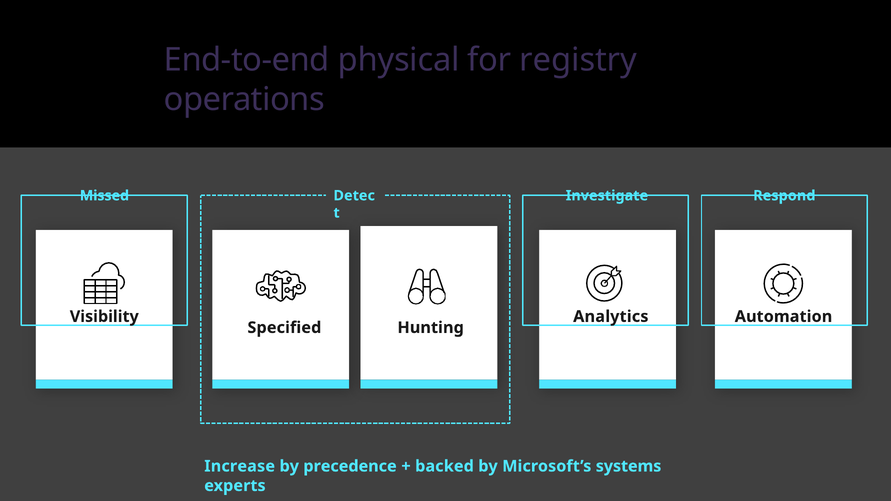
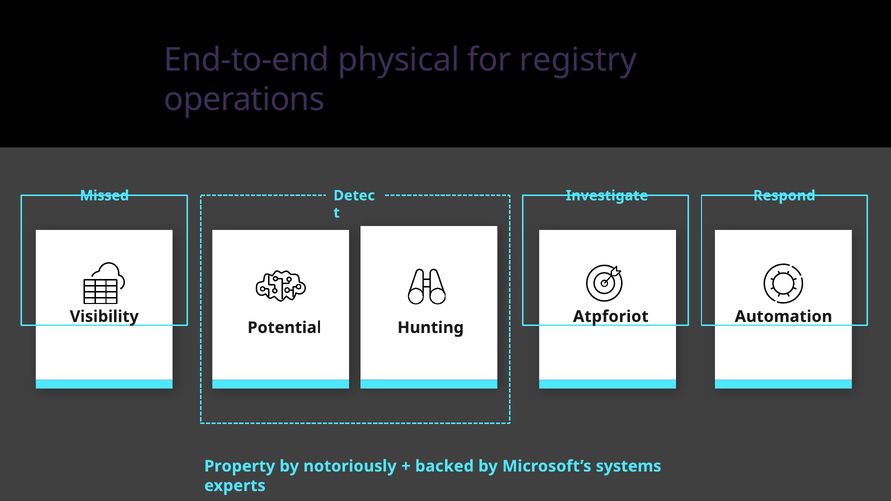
Analytics: Analytics -> Atpforiot
Specified: Specified -> Potential
Increase: Increase -> Property
precedence: precedence -> notoriously
